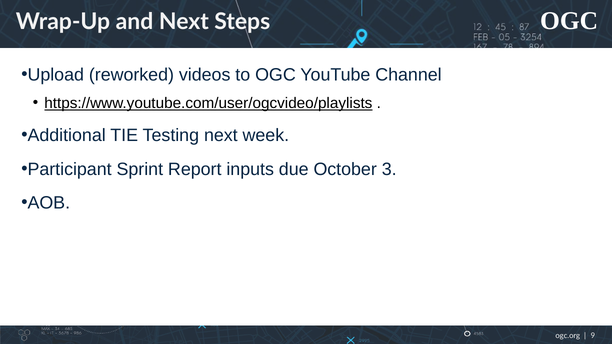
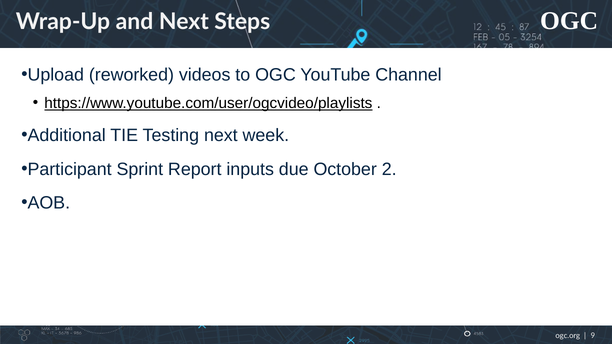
3: 3 -> 2
